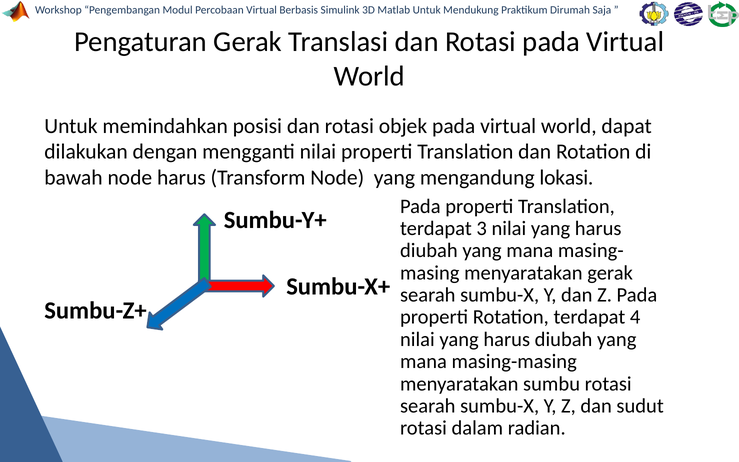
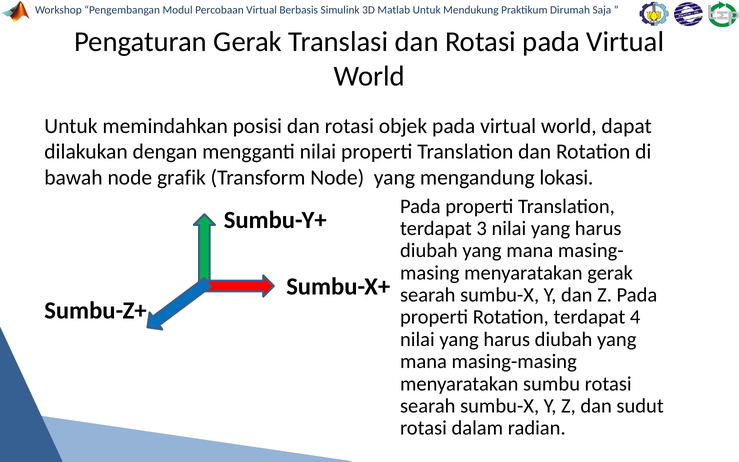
node harus: harus -> grafik
